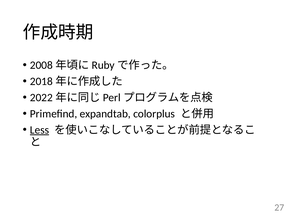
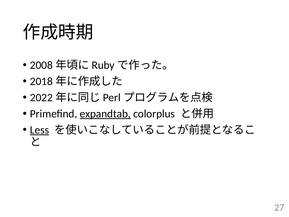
expandtab underline: none -> present
